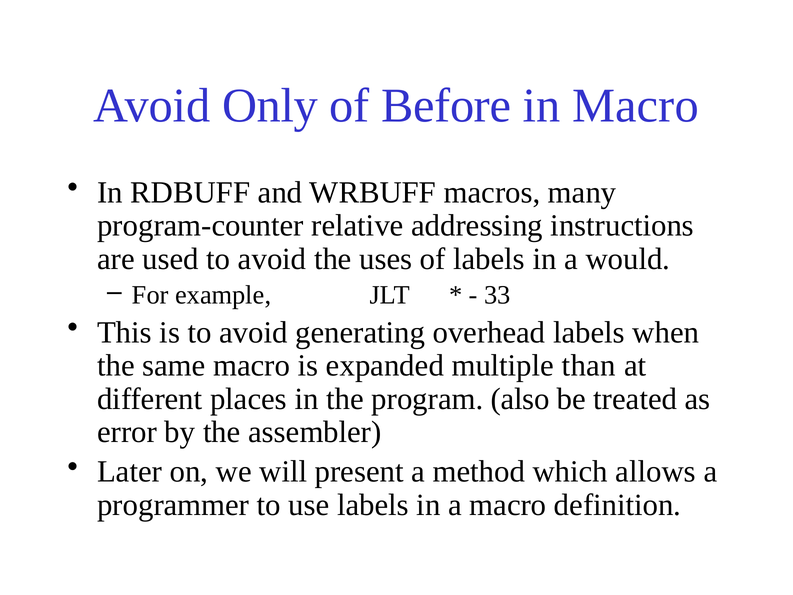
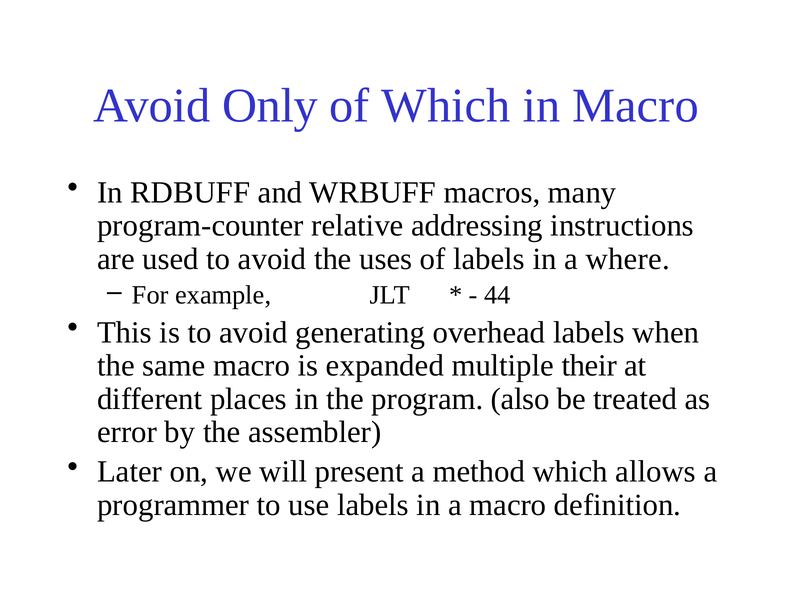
of Before: Before -> Which
would: would -> where
33: 33 -> 44
than: than -> their
